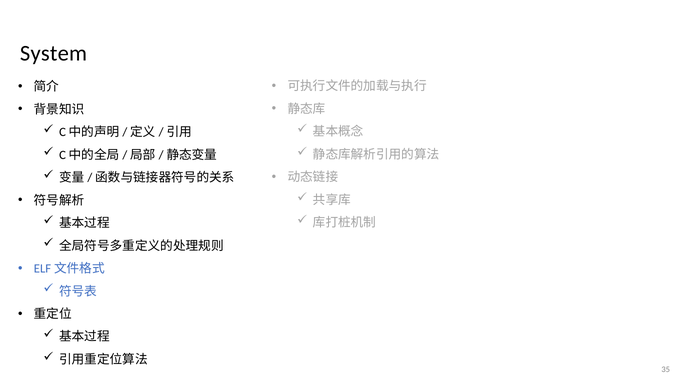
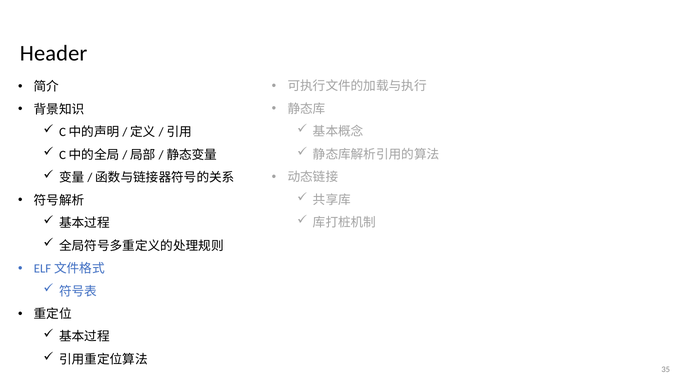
System: System -> Header
